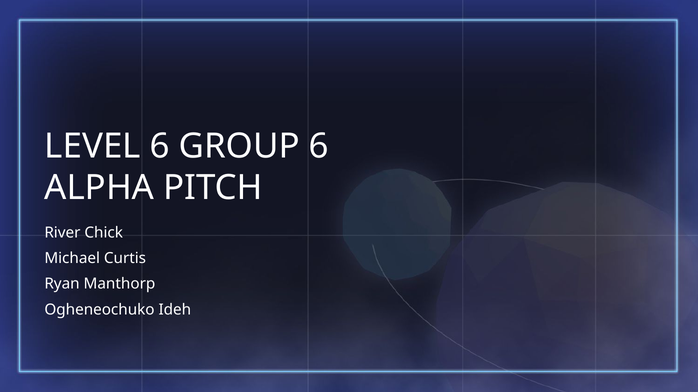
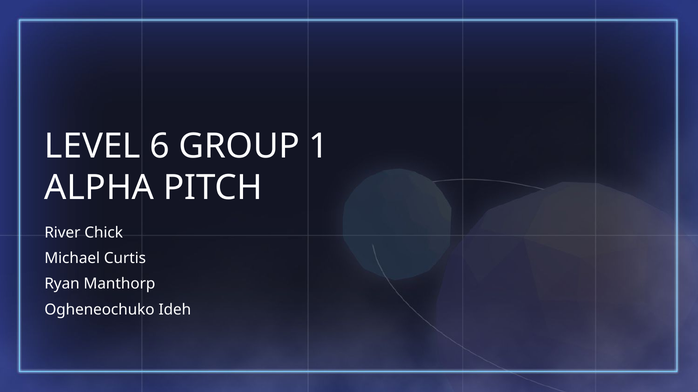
GROUP 6: 6 -> 1
